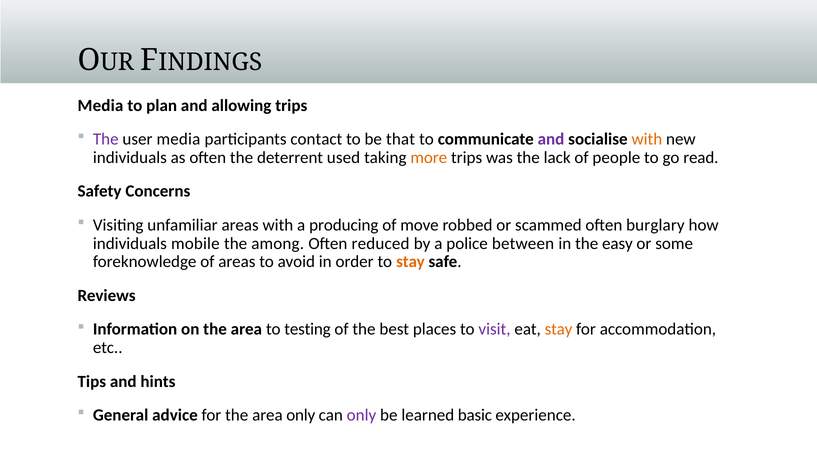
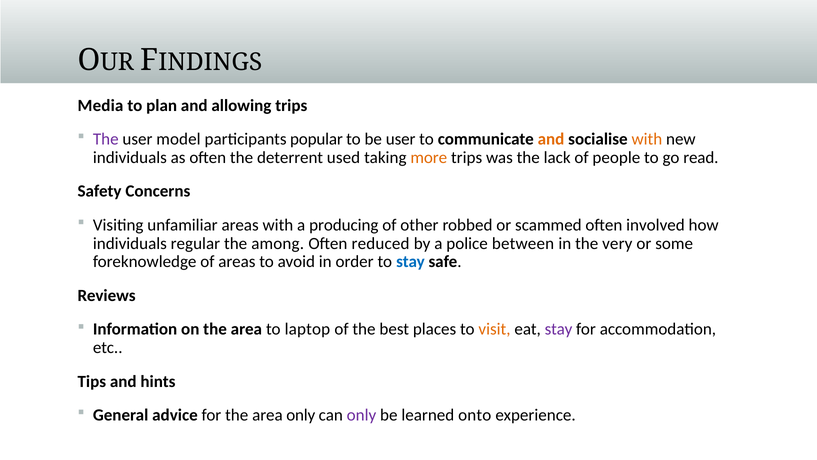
user media: media -> model
contact: contact -> popular
be that: that -> user
and at (551, 139) colour: purple -> orange
move: move -> other
burglary: burglary -> involved
mobile: mobile -> regular
easy: easy -> very
stay at (410, 262) colour: orange -> blue
testing: testing -> laptop
visit colour: purple -> orange
stay at (559, 329) colour: orange -> purple
basic: basic -> onto
